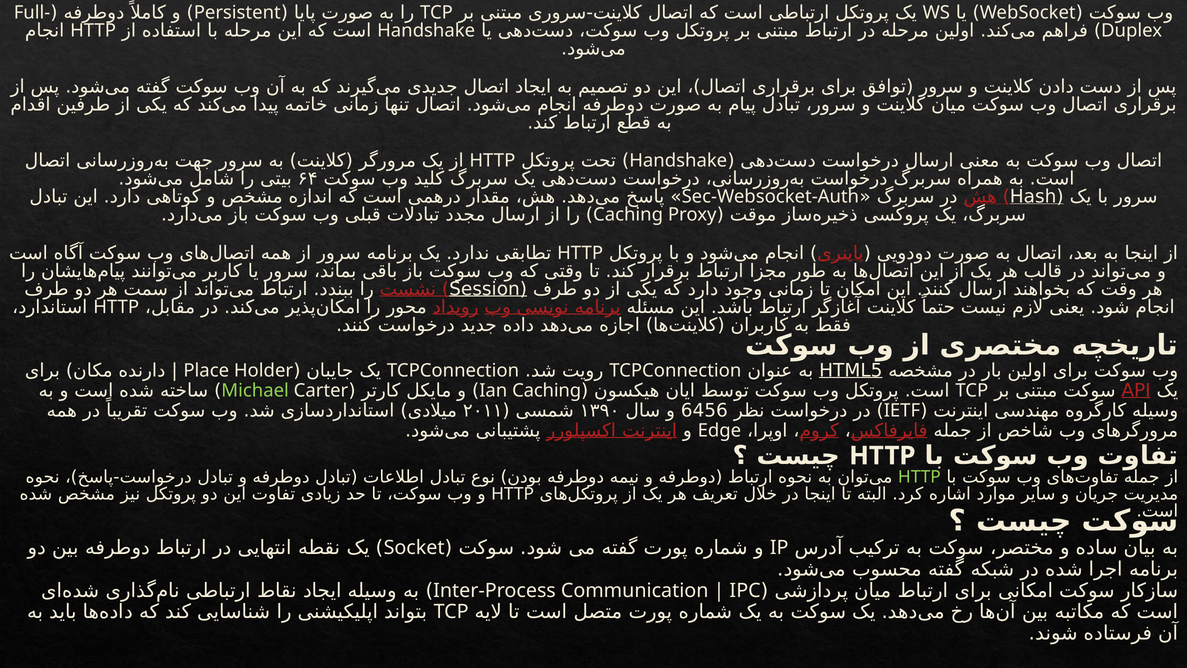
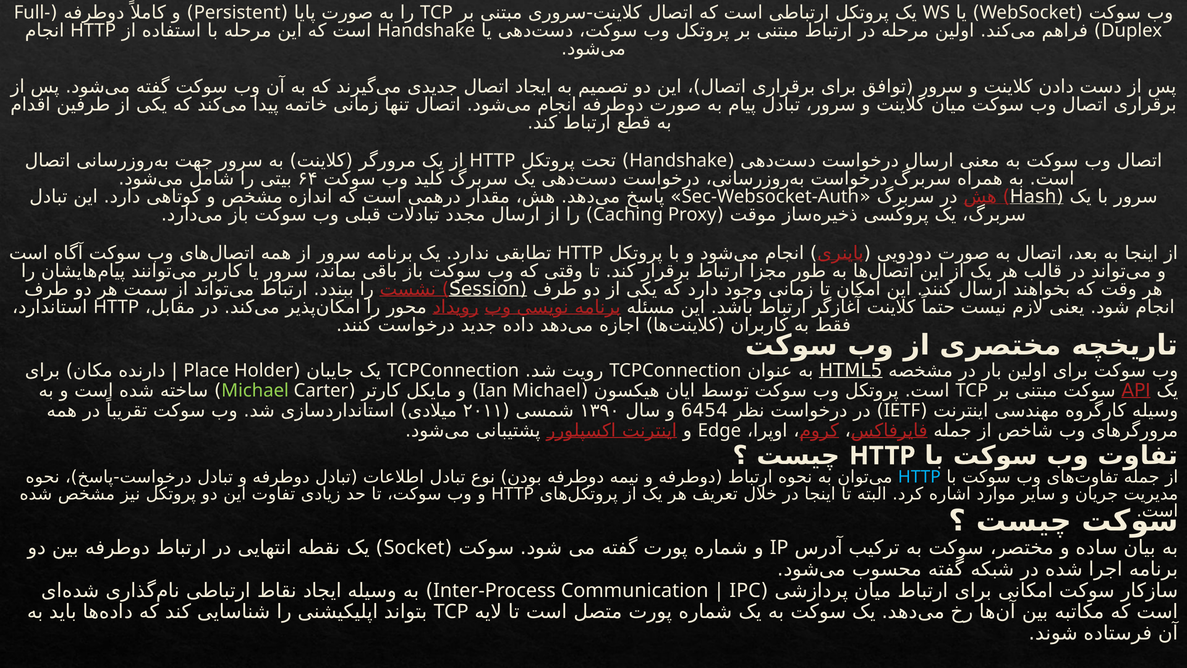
Ian Caching: Caching -> Michael
6456: 6456 -> 6454
HTTP at (919, 477) colour: light green -> light blue
